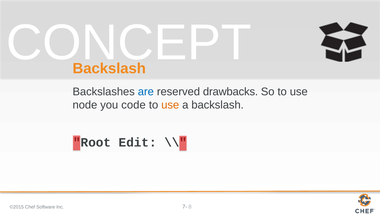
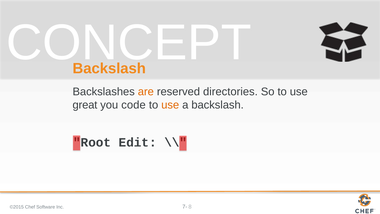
are colour: blue -> orange
drawbacks: drawbacks -> directories
node: node -> great
